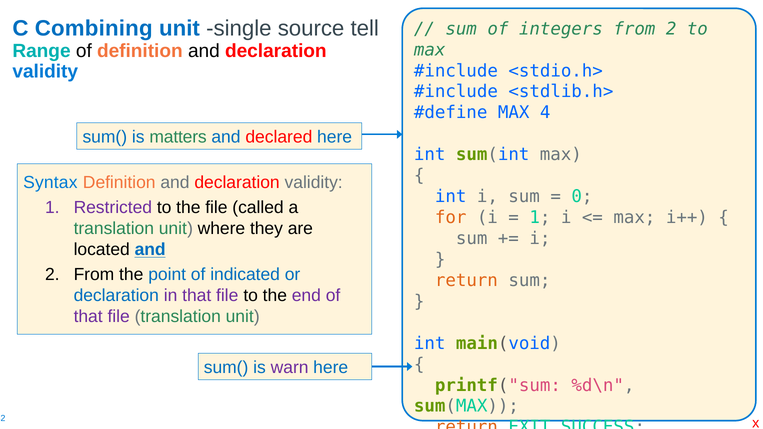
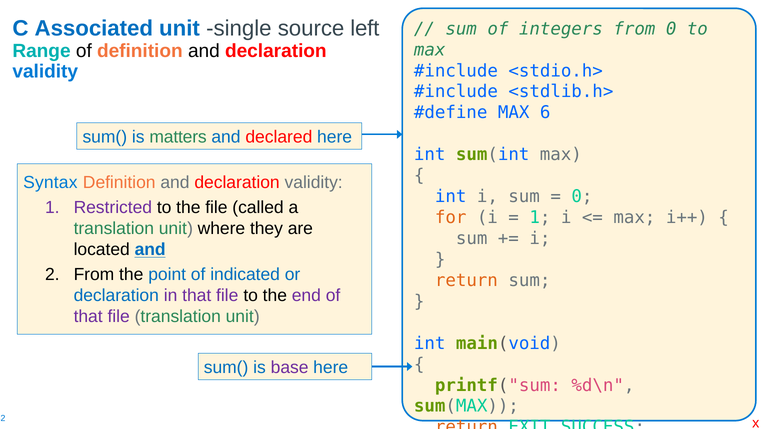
Combining: Combining -> Associated
tell: tell -> left
from 2: 2 -> 0
4: 4 -> 6
warn: warn -> base
